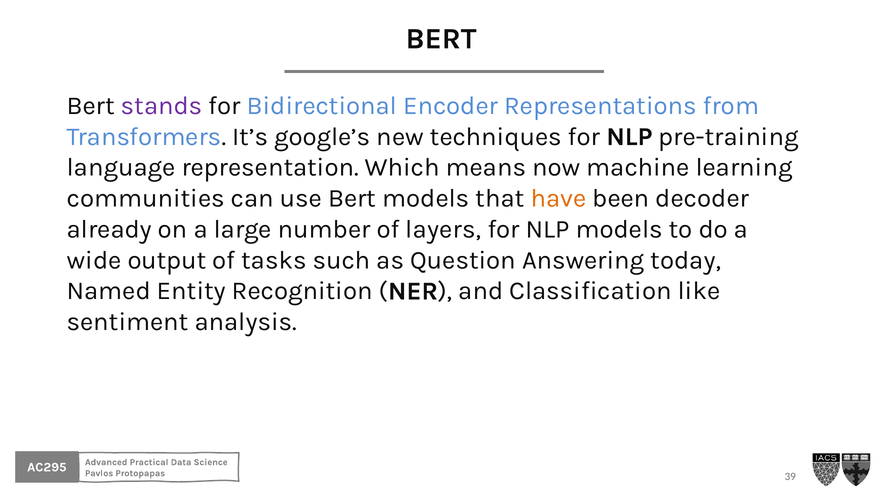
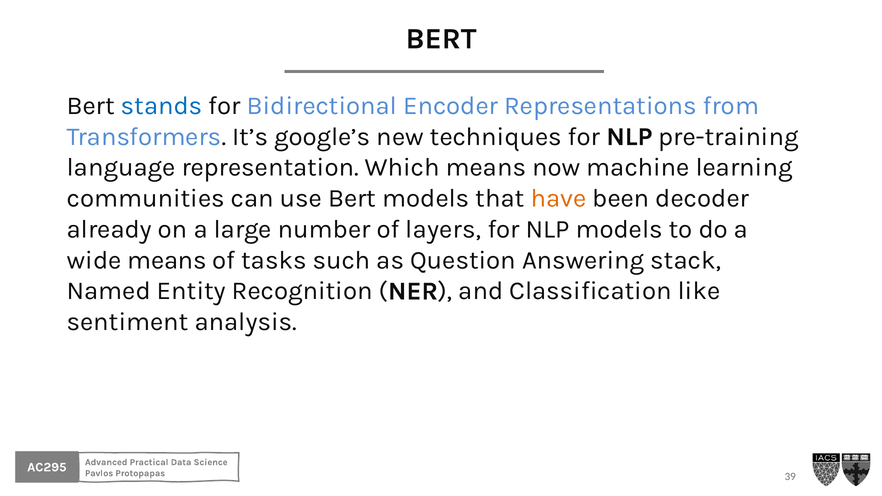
stands colour: purple -> blue
wide output: output -> means
today: today -> stack
